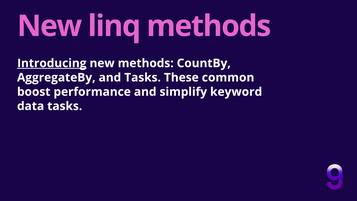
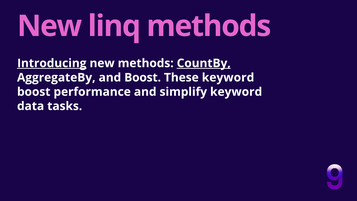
CountBy underline: none -> present
and Tasks: Tasks -> Boost
These common: common -> keyword
